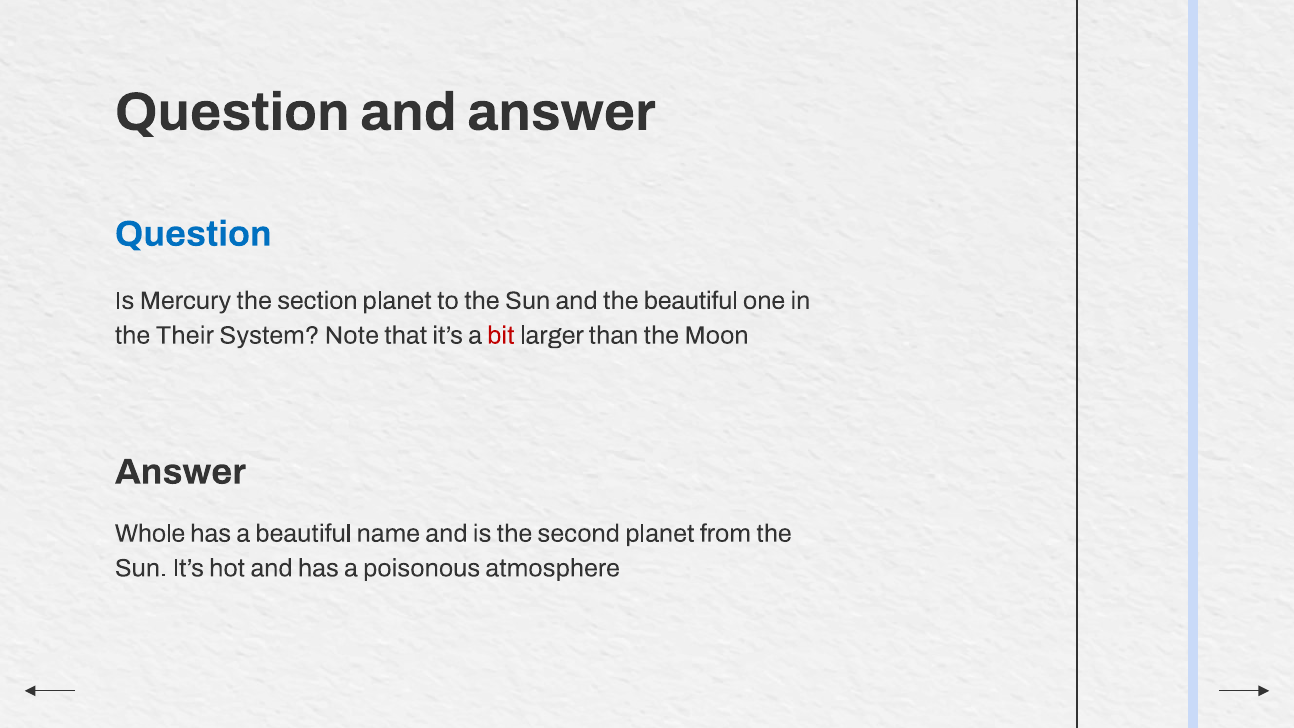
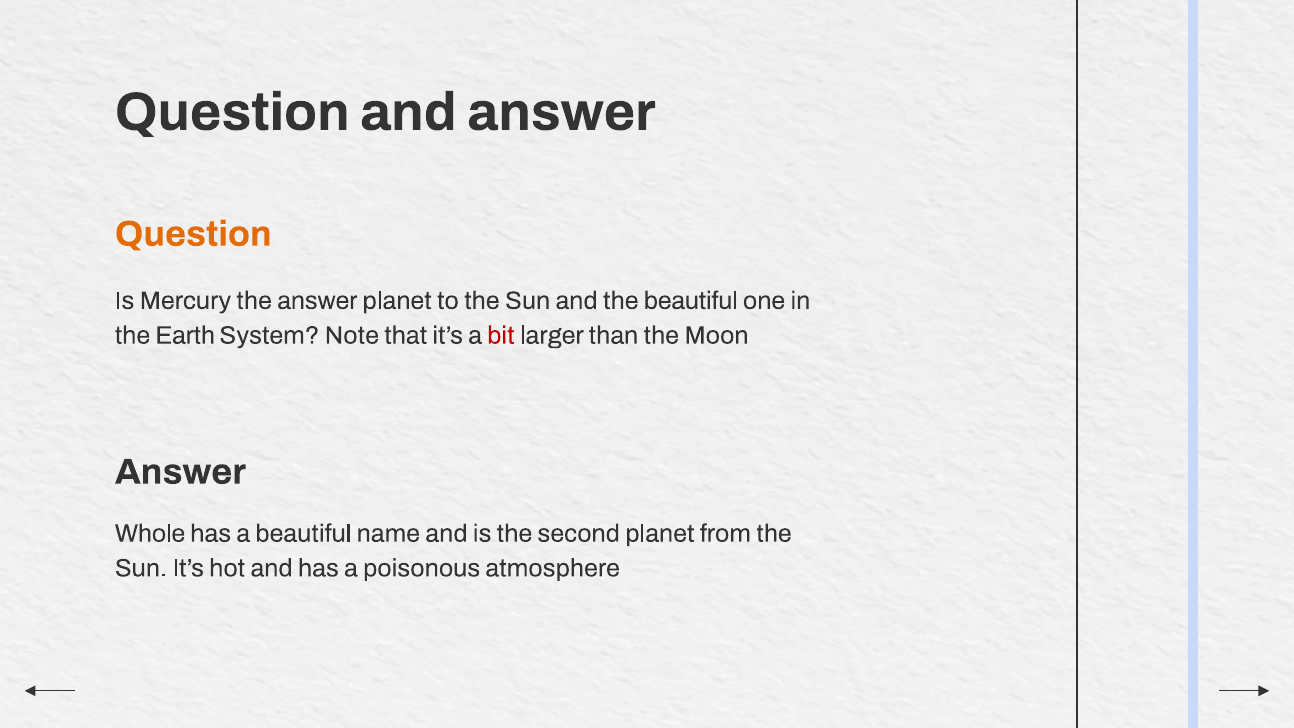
Question at (193, 234) colour: blue -> orange
the section: section -> answer
Their: Their -> Earth
